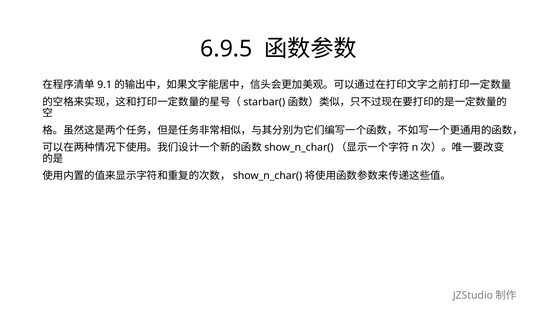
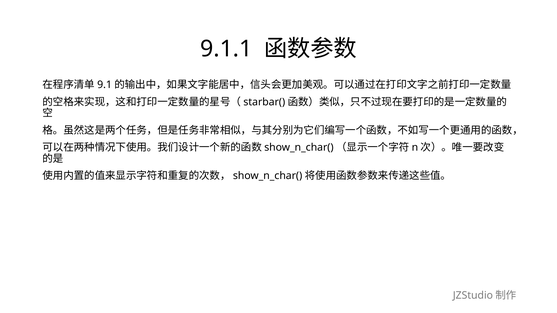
6.9.5: 6.9.5 -> 9.1.1
